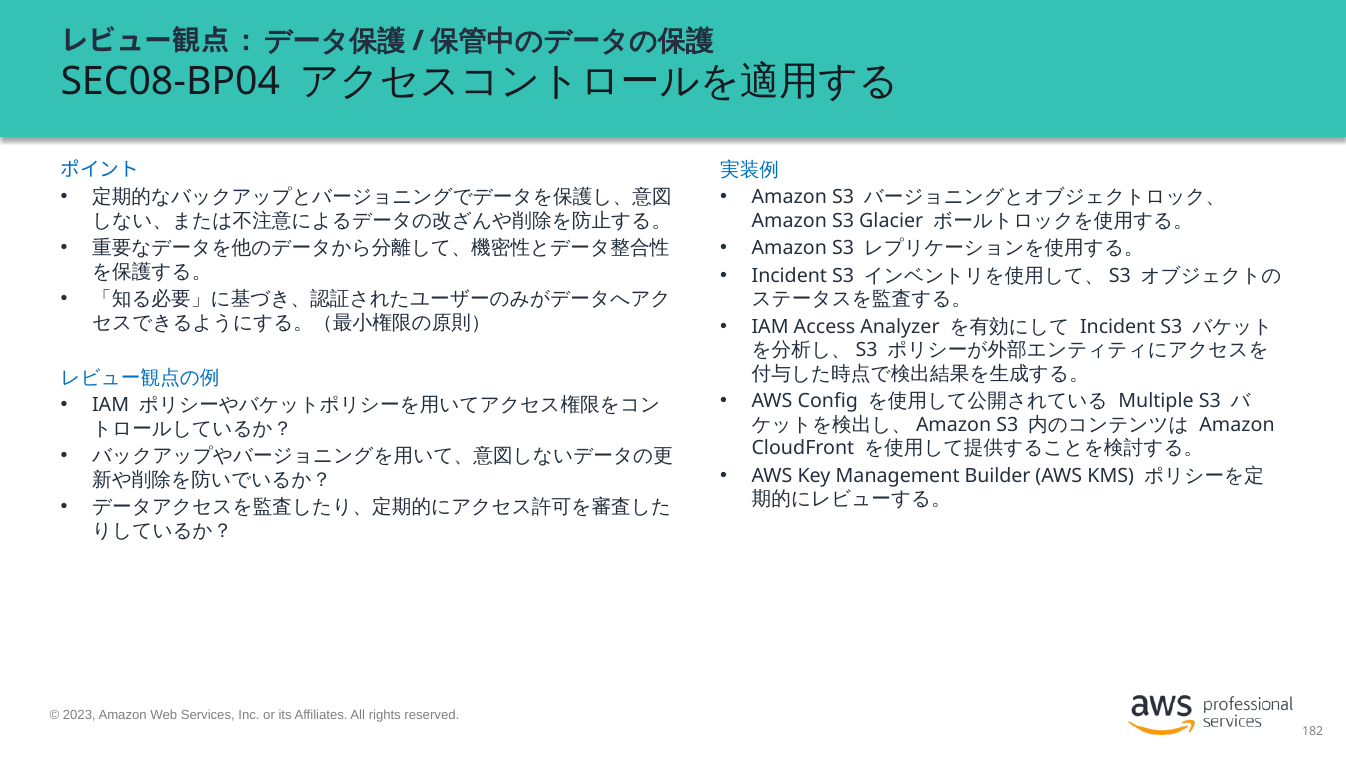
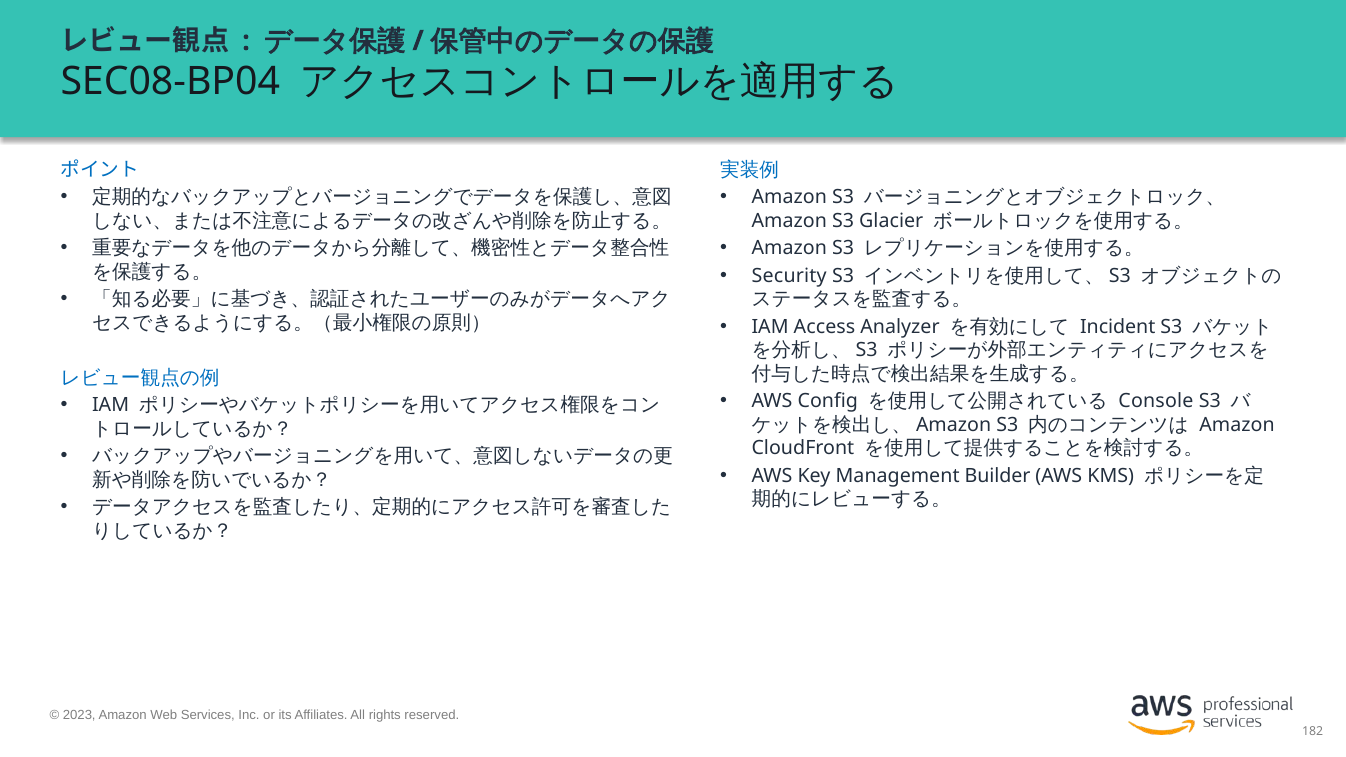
Incident at (789, 276): Incident -> Security
Multiple: Multiple -> Console
